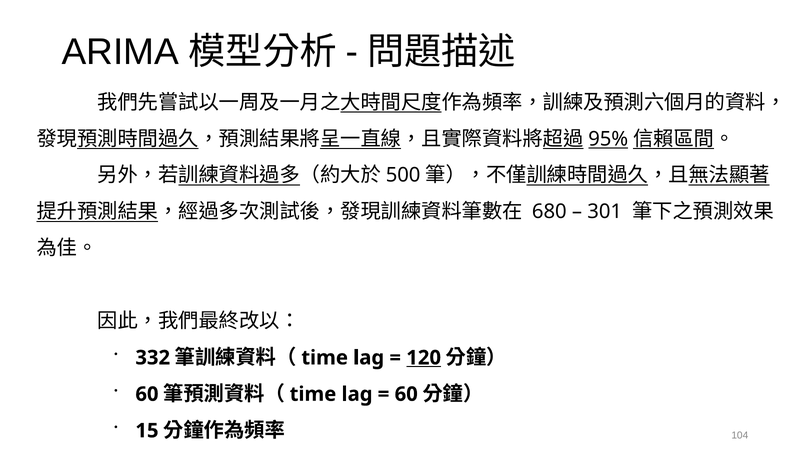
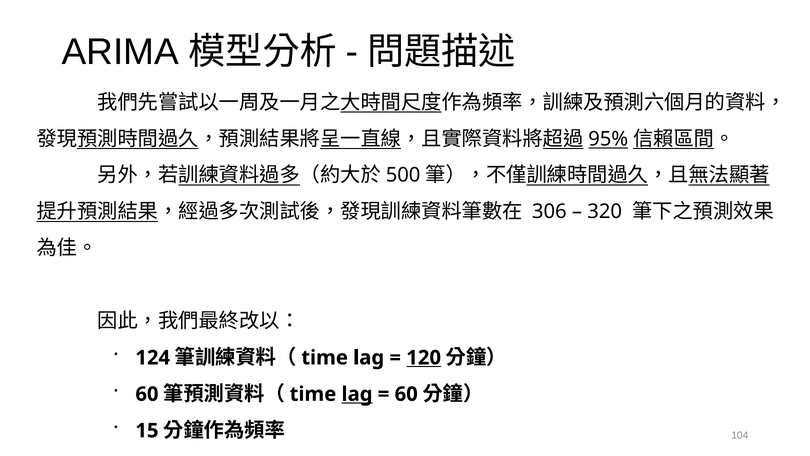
680: 680 -> 306
301: 301 -> 320
332: 332 -> 124
lag at (357, 394) underline: none -> present
